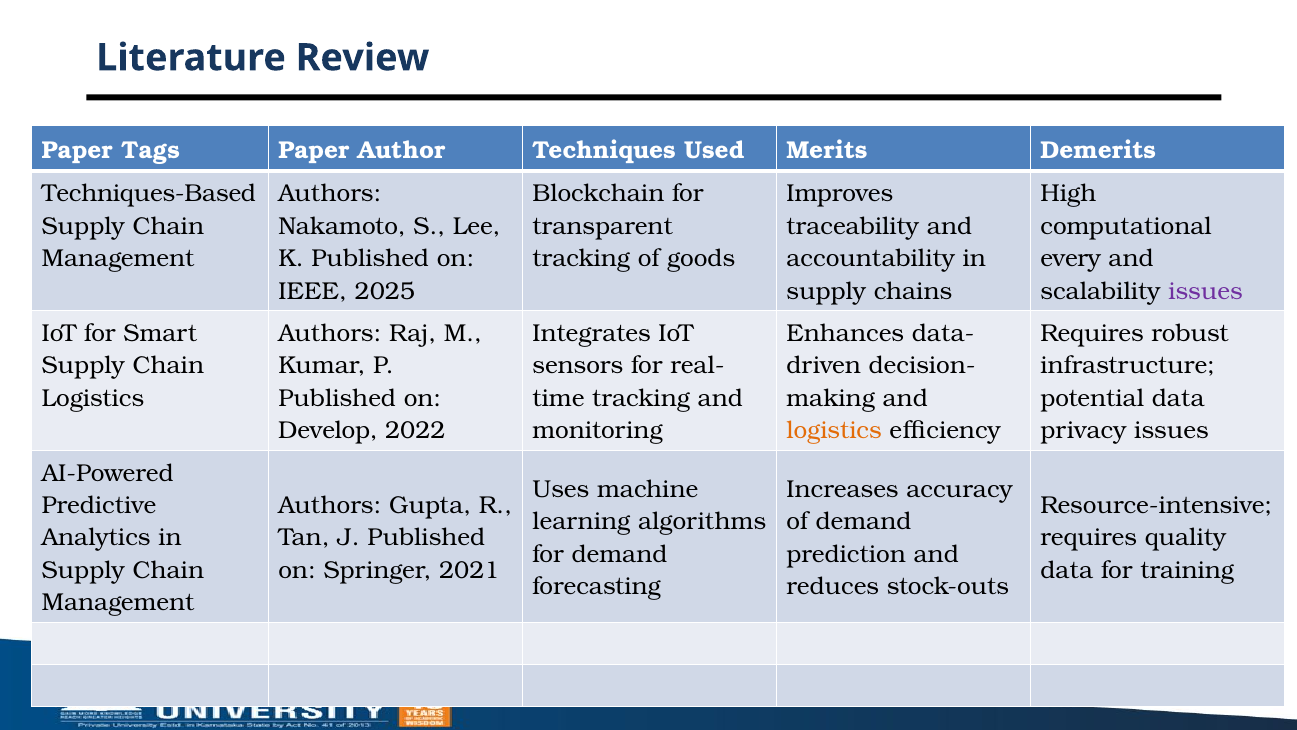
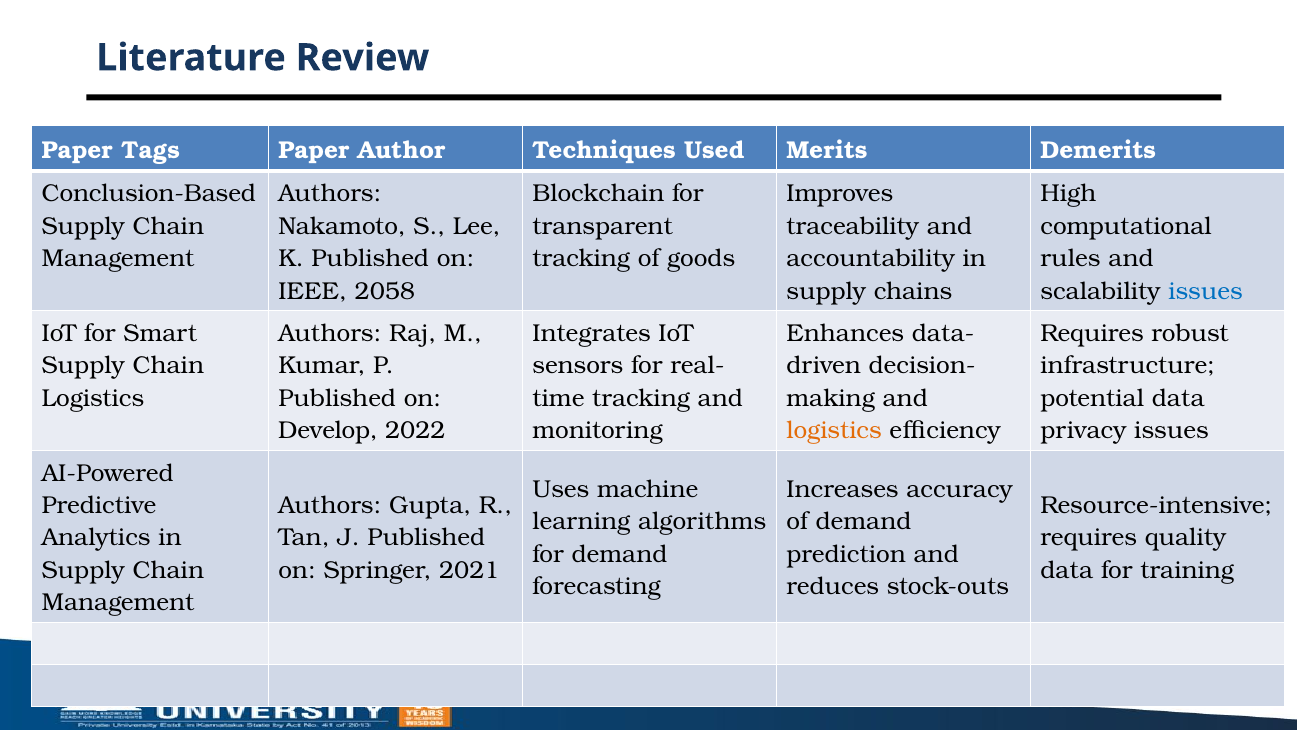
Techniques-Based: Techniques-Based -> Conclusion-Based
every: every -> rules
2025: 2025 -> 2058
issues at (1205, 291) colour: purple -> blue
